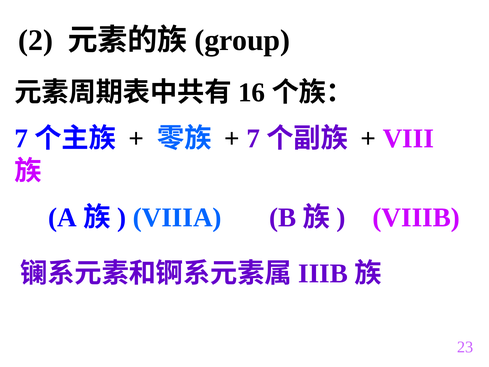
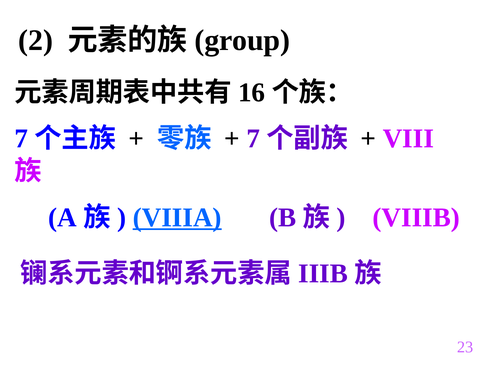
VIIIA underline: none -> present
